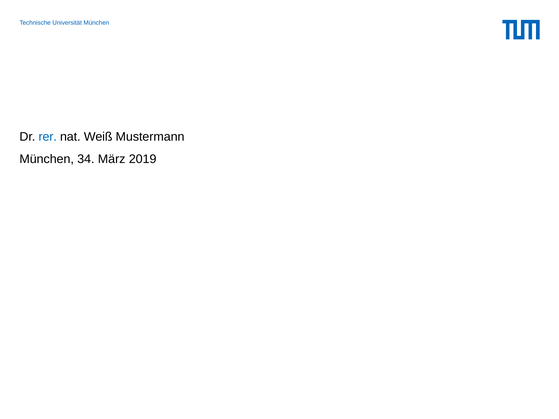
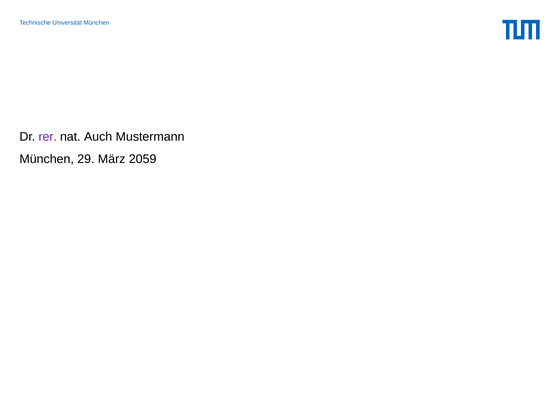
rer colour: blue -> purple
Weiß: Weiß -> Auch
34: 34 -> 29
2019: 2019 -> 2059
